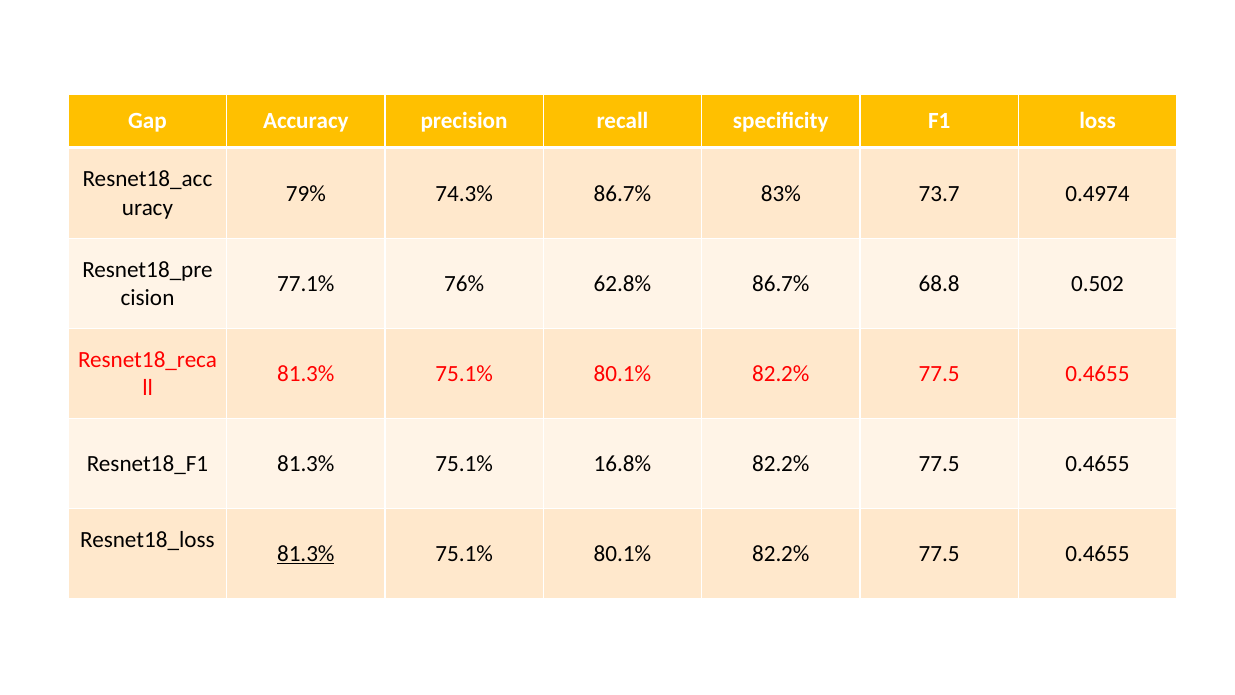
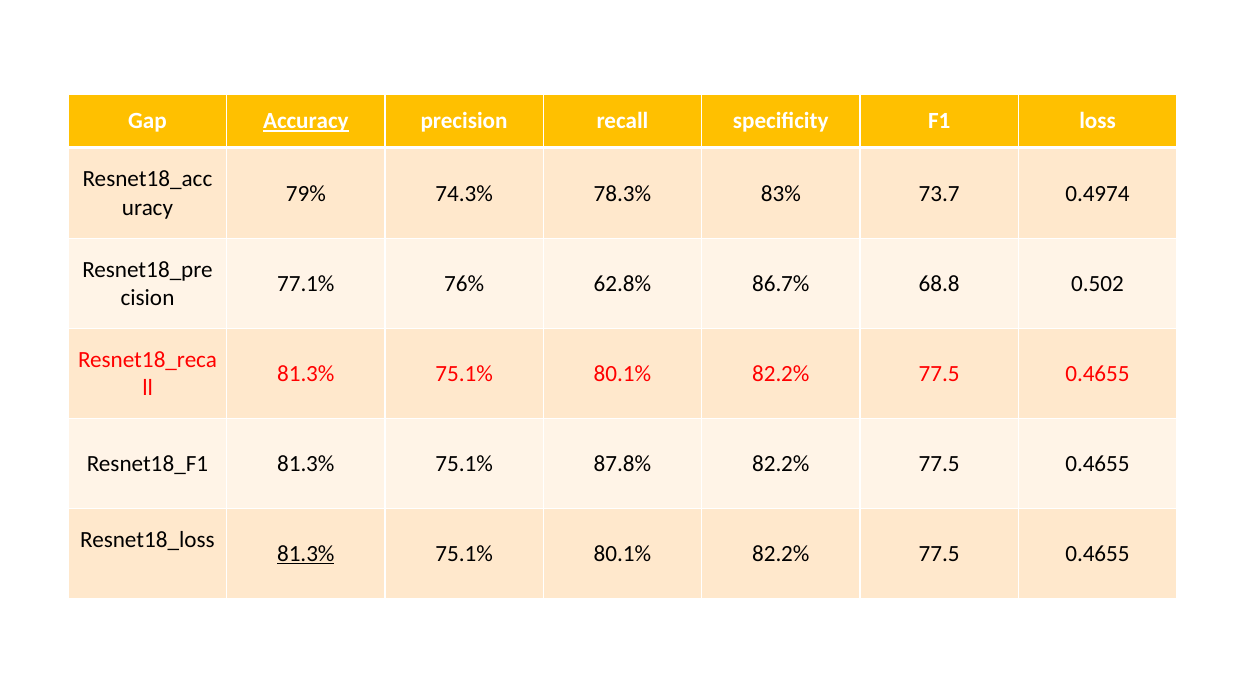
Accuracy underline: none -> present
74.3% 86.7%: 86.7% -> 78.3%
16.8%: 16.8% -> 87.8%
